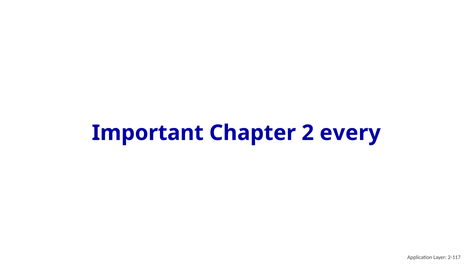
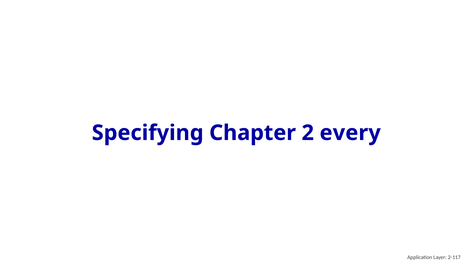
Important: Important -> Specifying
